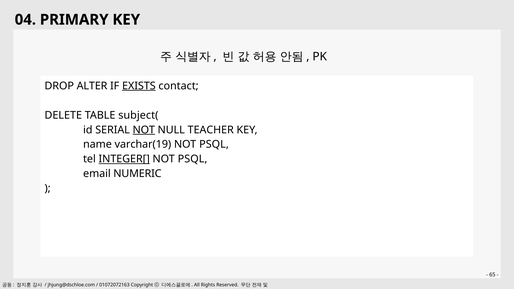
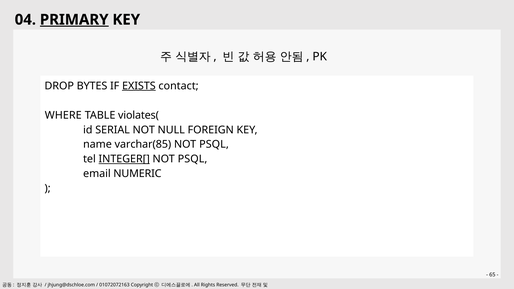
PRIMARY underline: none -> present
ALTER: ALTER -> BYTES
DELETE: DELETE -> WHERE
subject(: subject( -> violates(
NOT at (144, 130) underline: present -> none
TEACHER: TEACHER -> FOREIGN
varchar(19: varchar(19 -> varchar(85
